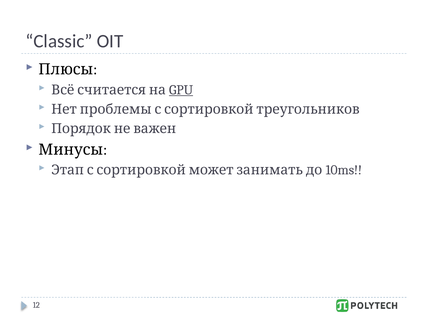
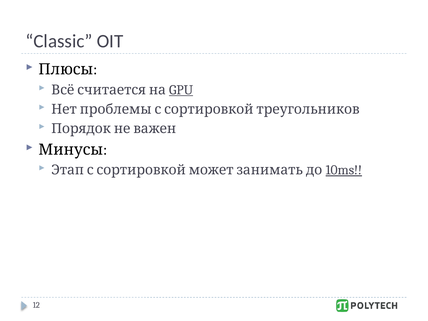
10ms underline: none -> present
